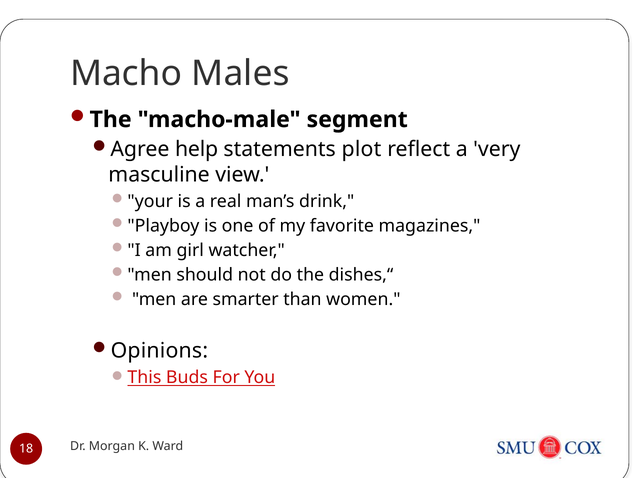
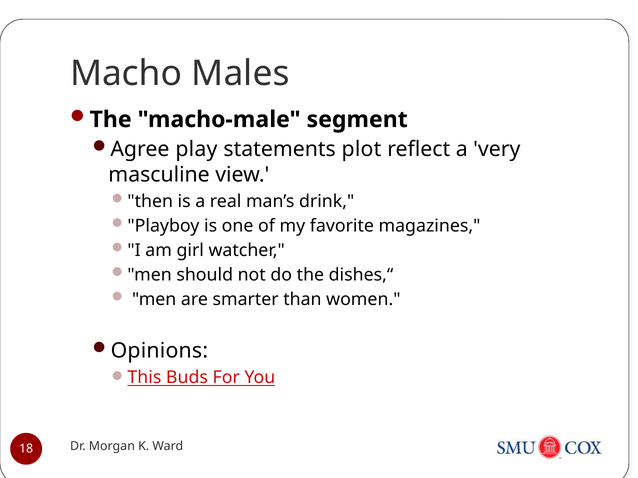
help: help -> play
your: your -> then
